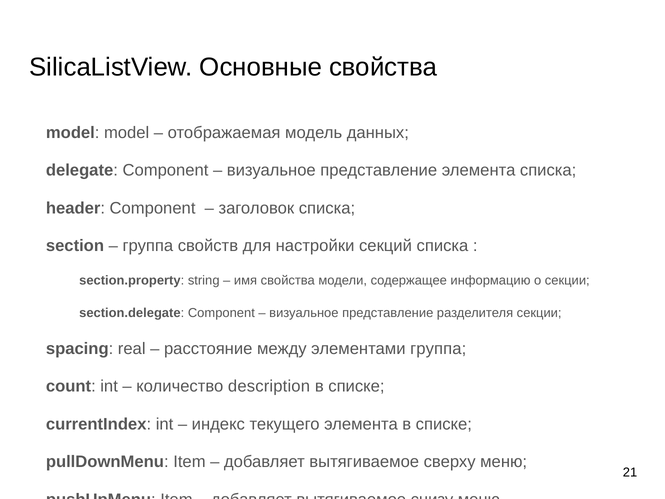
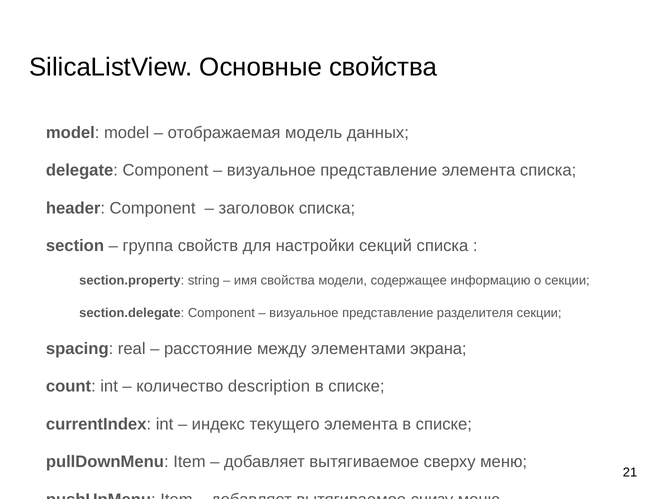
элементами группа: группа -> экрана
